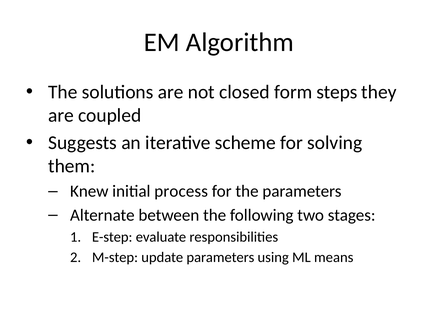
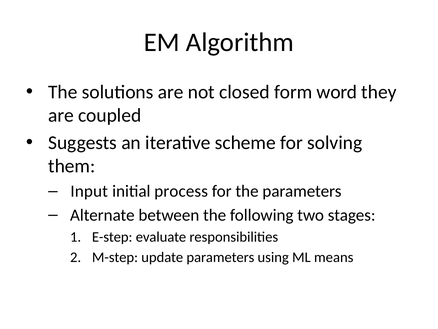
steps: steps -> word
Knew: Knew -> Input
